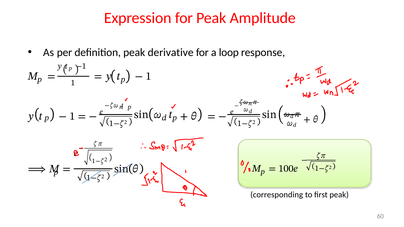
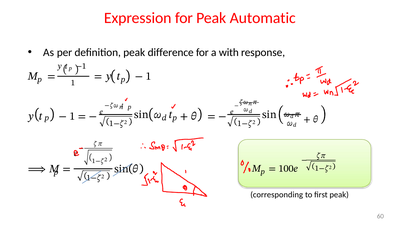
Amplitude: Amplitude -> Automatic
derivative: derivative -> difference
loop: loop -> with
